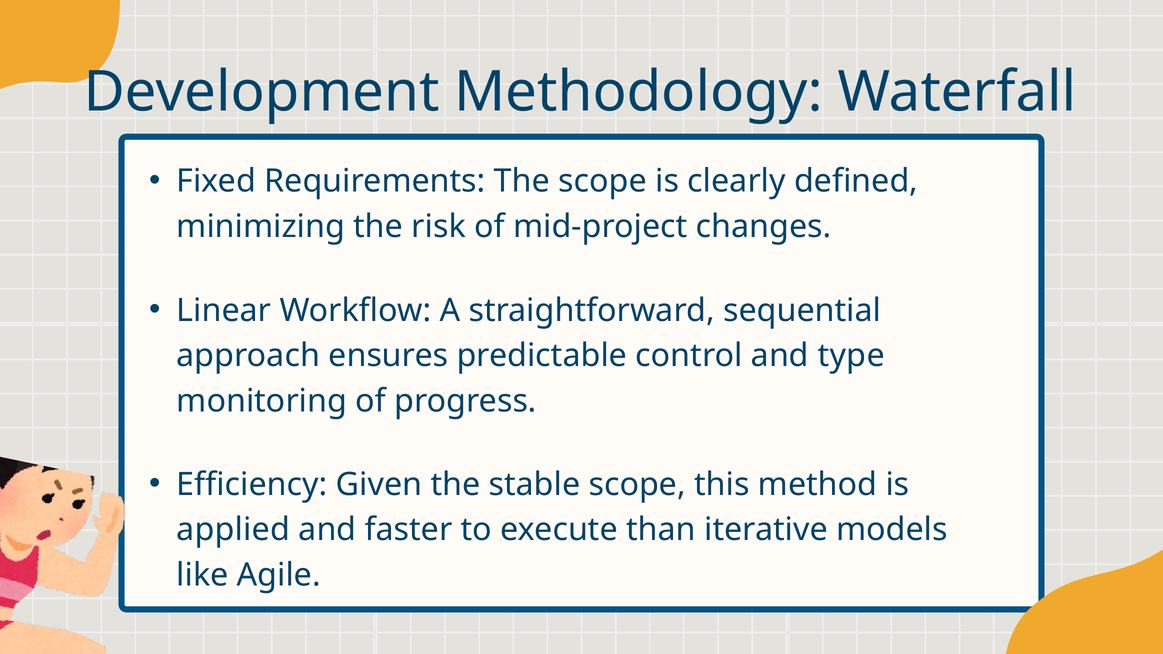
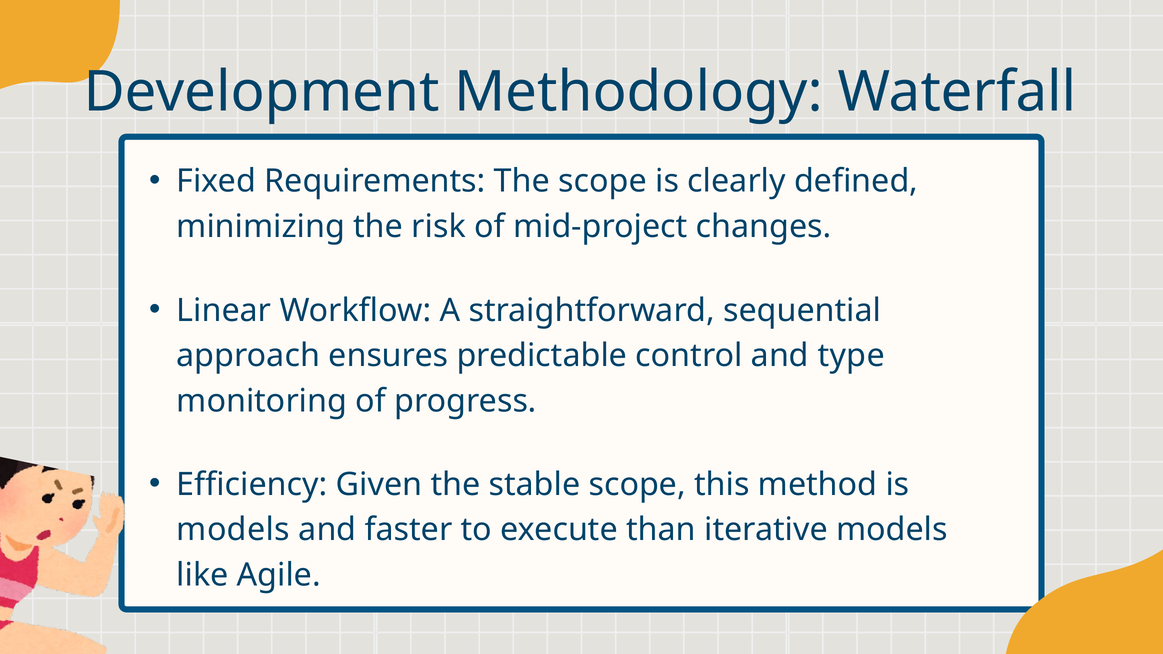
applied at (233, 530): applied -> models
